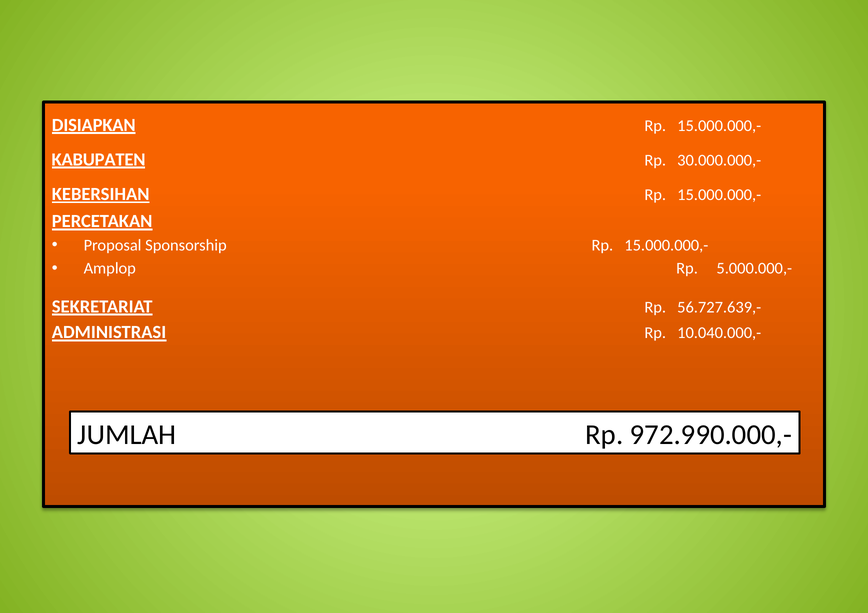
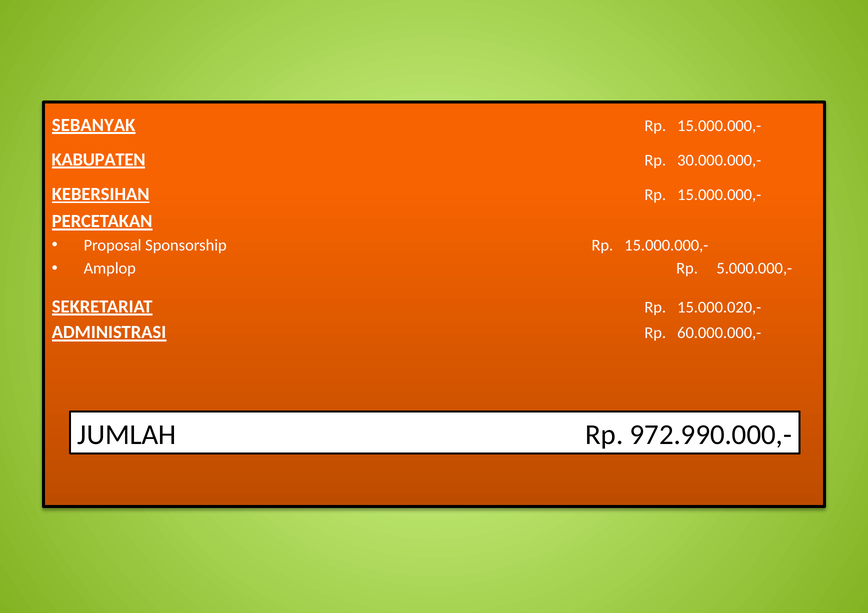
DISIAPKAN: DISIAPKAN -> SEBANYAK
56.727.639,-: 56.727.639,- -> 15.000.020,-
10.040.000,-: 10.040.000,- -> 60.000.000,-
